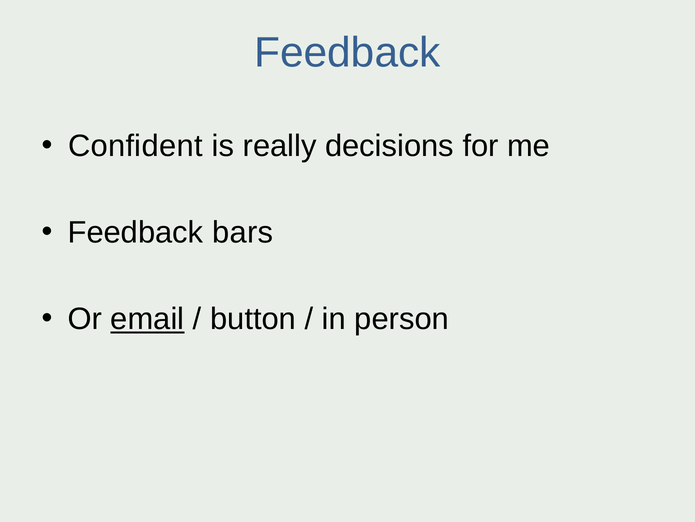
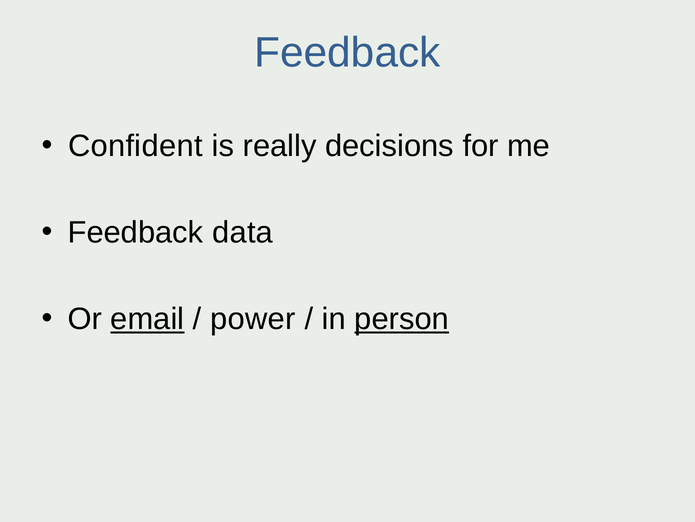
bars: bars -> data
button: button -> power
person underline: none -> present
